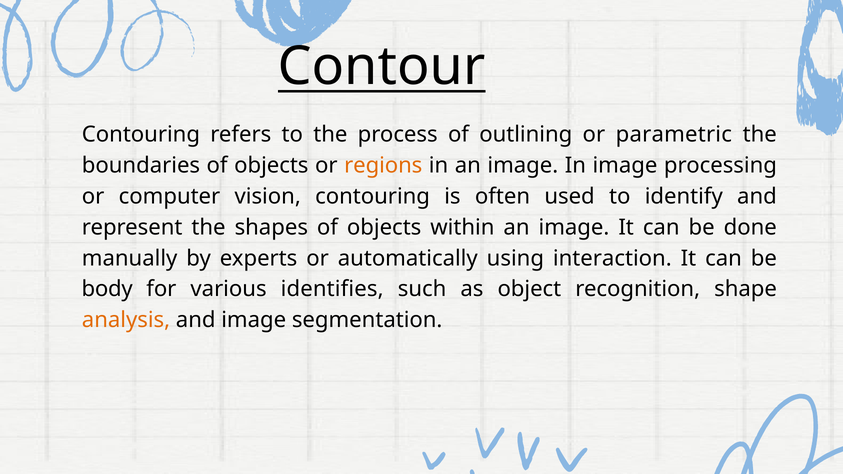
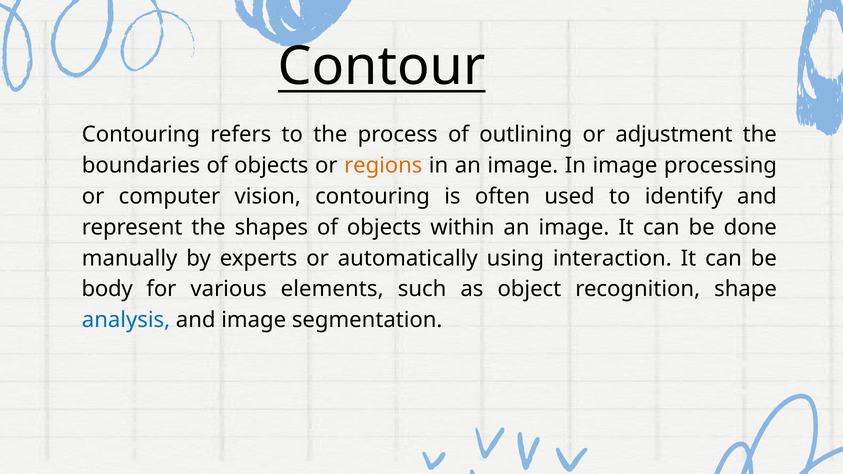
parametric: parametric -> adjustment
identifies: identifies -> elements
analysis colour: orange -> blue
